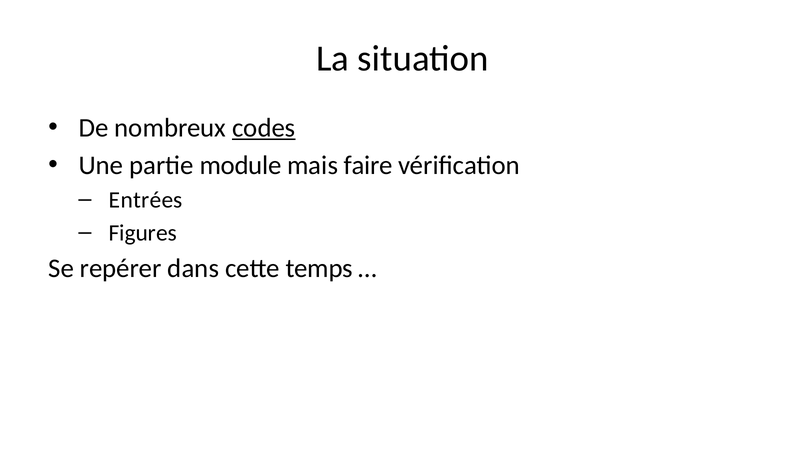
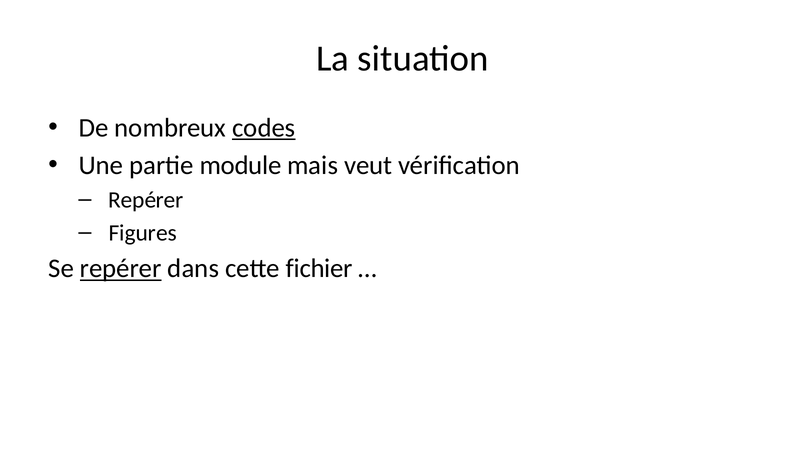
faire: faire -> veut
Entrées at (146, 200): Entrées -> Repérer
repérer at (121, 269) underline: none -> present
temps: temps -> fichier
